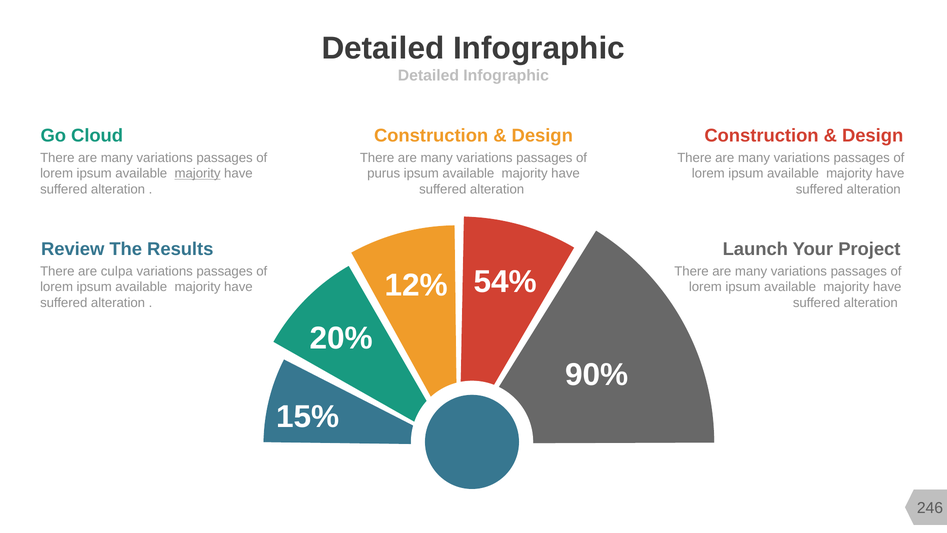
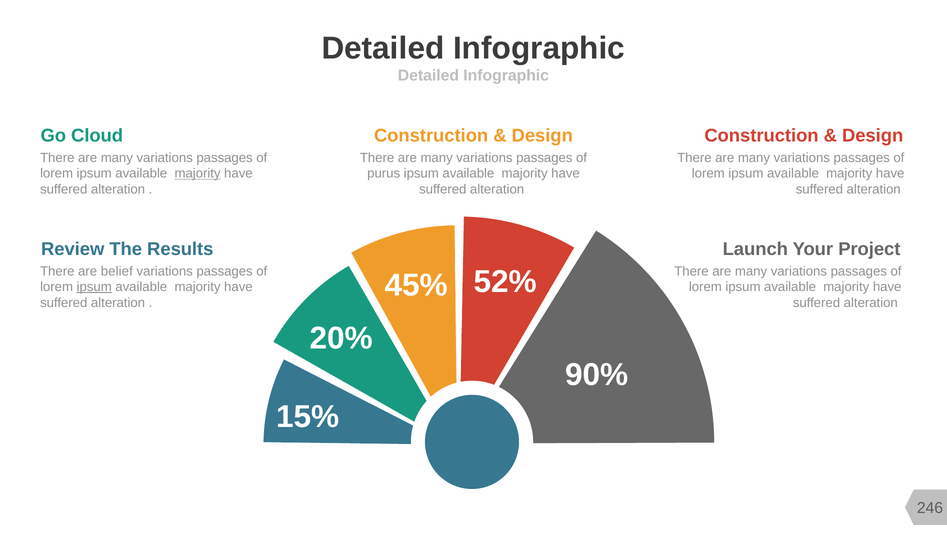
culpa: culpa -> belief
54%: 54% -> 52%
12%: 12% -> 45%
ipsum at (94, 287) underline: none -> present
